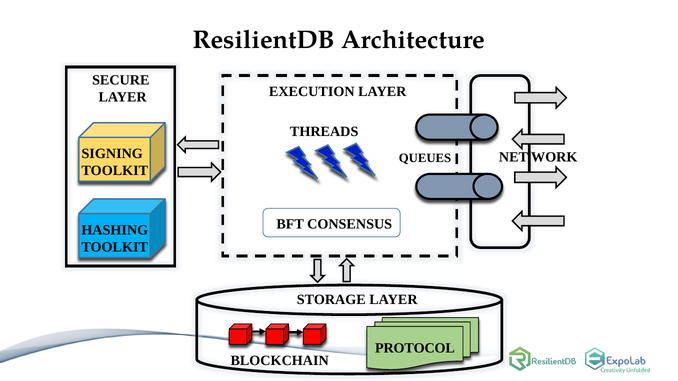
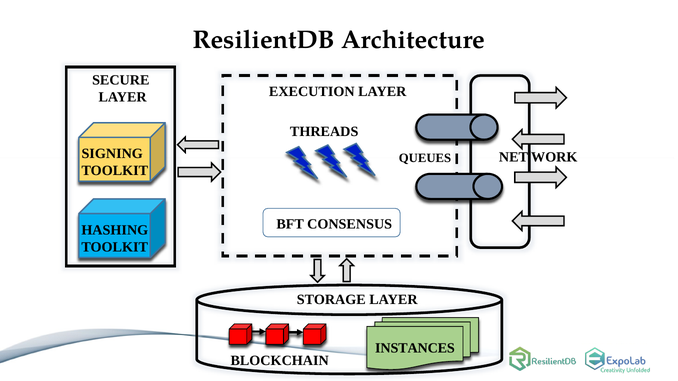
PROTOCOL: PROTOCOL -> INSTANCES
